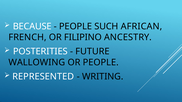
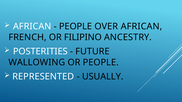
BECAUSE at (32, 26): BECAUSE -> AFRICAN
SUCH: SUCH -> OVER
WRITING: WRITING -> USUALLY
